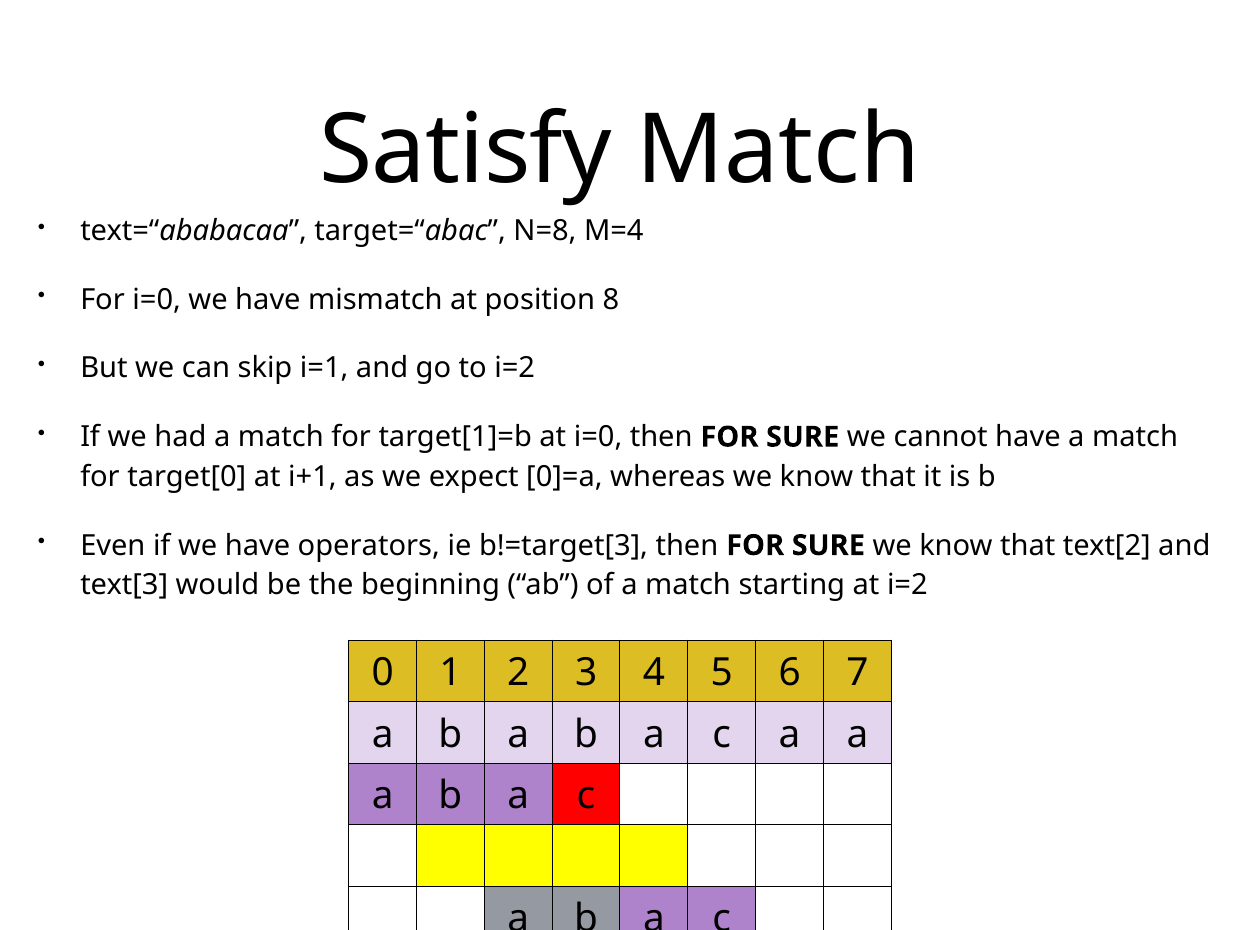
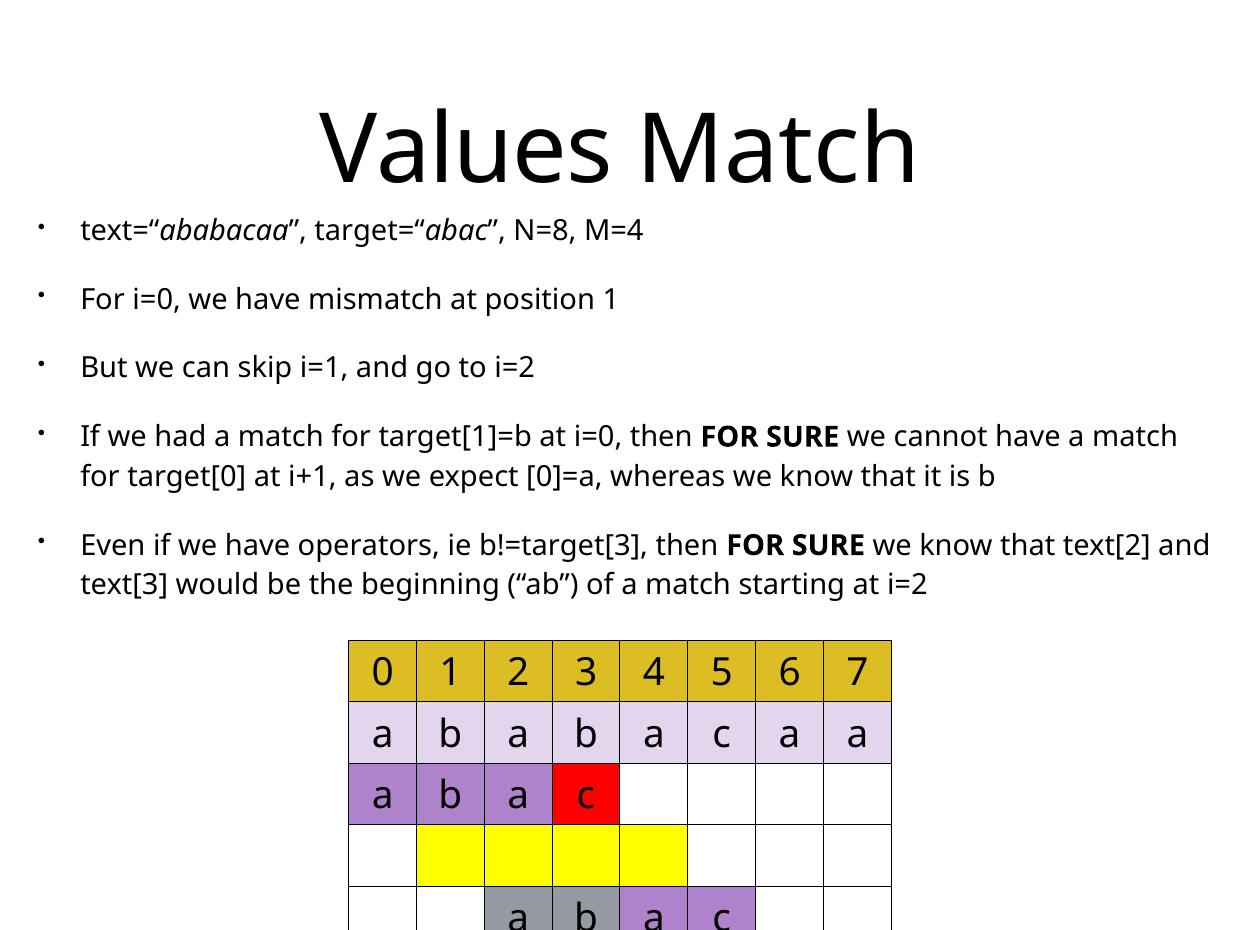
Satisfy: Satisfy -> Values
position 8: 8 -> 1
